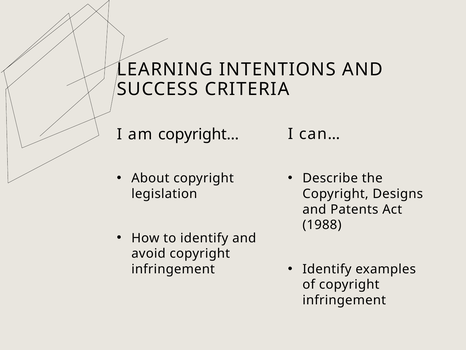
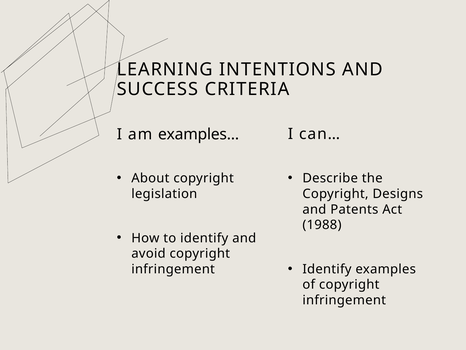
copyright…: copyright… -> examples…
